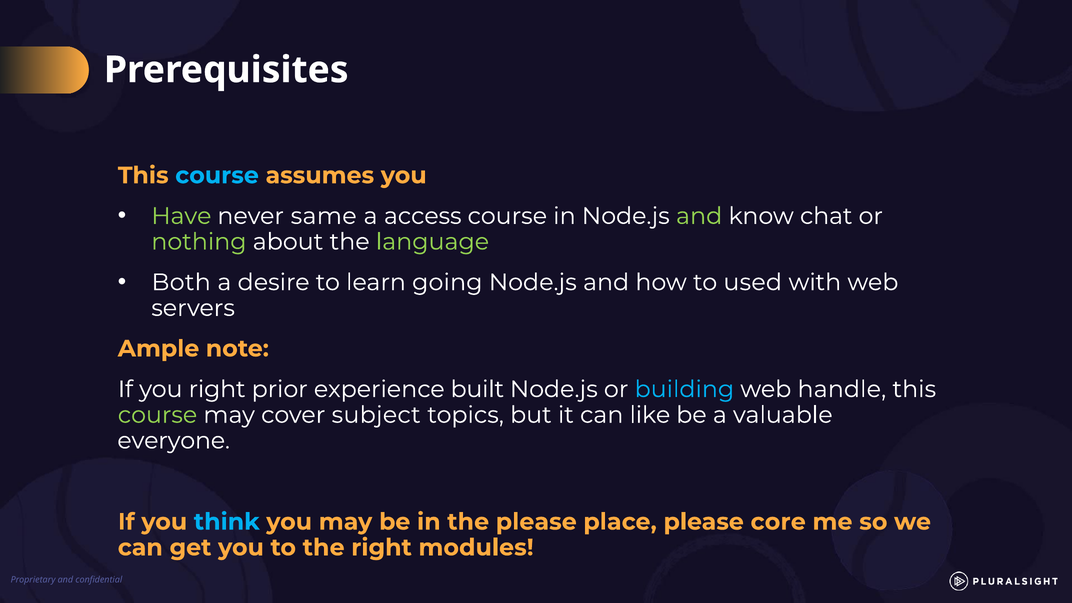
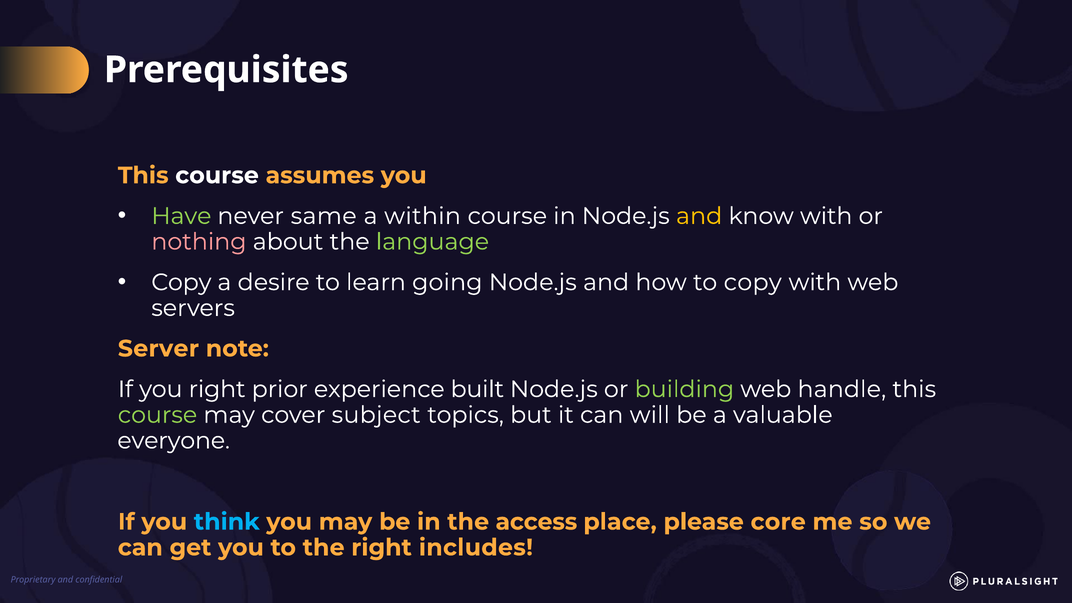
course at (217, 175) colour: light blue -> white
access: access -> within
and at (699, 216) colour: light green -> yellow
know chat: chat -> with
nothing colour: light green -> pink
Both at (181, 282): Both -> Copy
to used: used -> copy
Ample: Ample -> Server
building colour: light blue -> light green
like: like -> will
the please: please -> access
modules: modules -> includes
